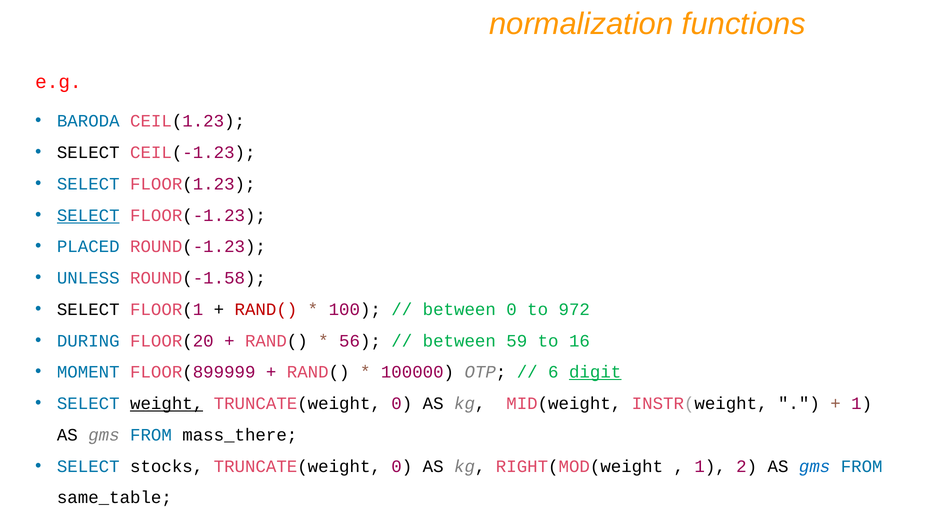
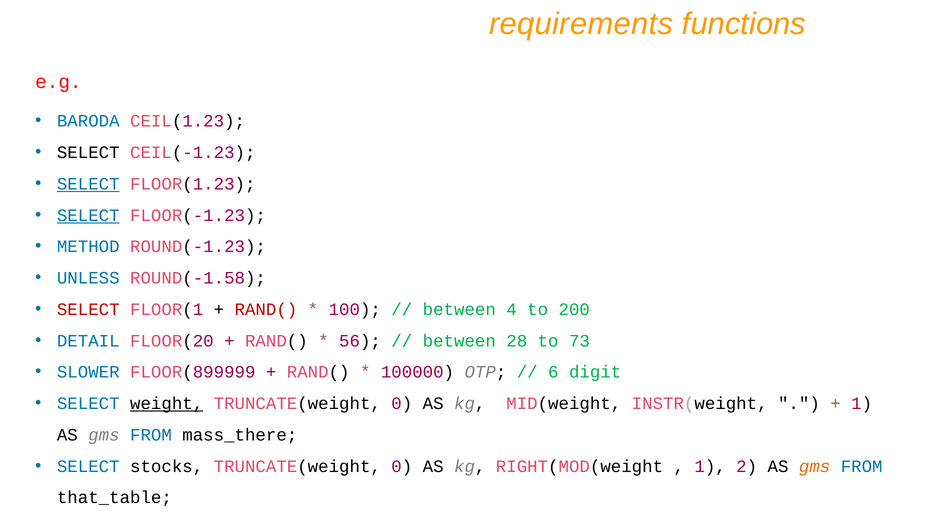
normalization: normalization -> requirements
SELECT at (88, 184) underline: none -> present
PLACED: PLACED -> METHOD
SELECT at (88, 309) colour: black -> red
between 0: 0 -> 4
972: 972 -> 200
DURING: DURING -> DETAIL
59: 59 -> 28
16: 16 -> 73
MOMENT: MOMENT -> SLOWER
digit underline: present -> none
gms at (815, 466) colour: blue -> orange
same_table: same_table -> that_table
